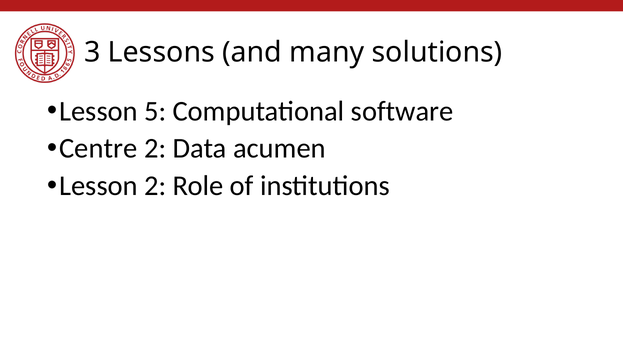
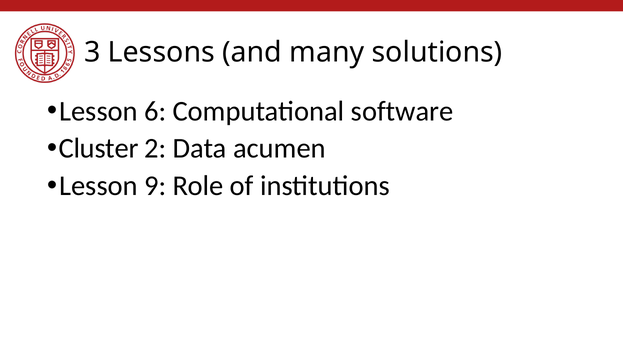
5: 5 -> 6
Centre: Centre -> Cluster
Lesson 2: 2 -> 9
